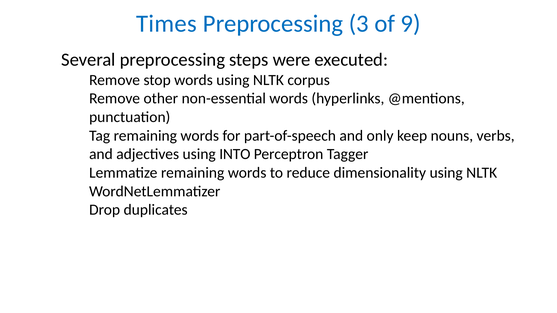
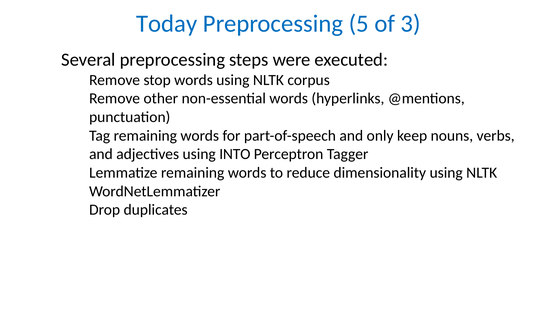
Times: Times -> Today
3: 3 -> 5
9: 9 -> 3
